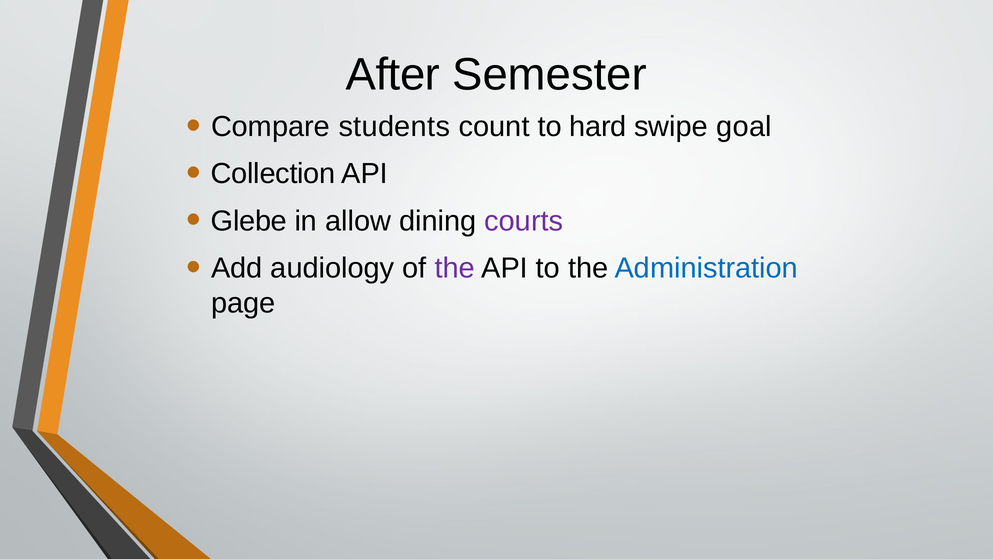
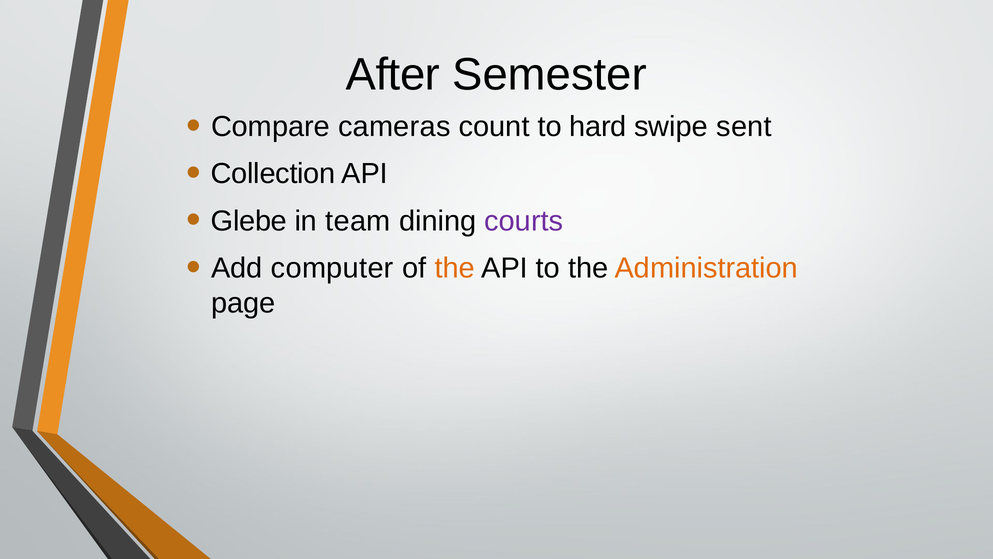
students: students -> cameras
goal: goal -> sent
allow: allow -> team
audiology: audiology -> computer
the at (455, 268) colour: purple -> orange
Administration colour: blue -> orange
